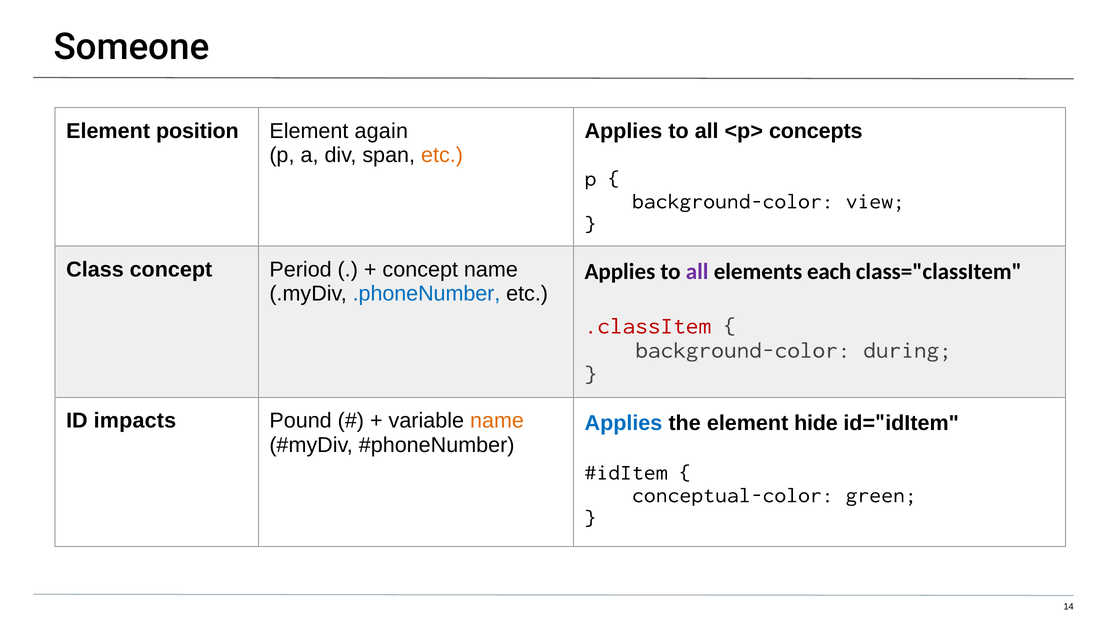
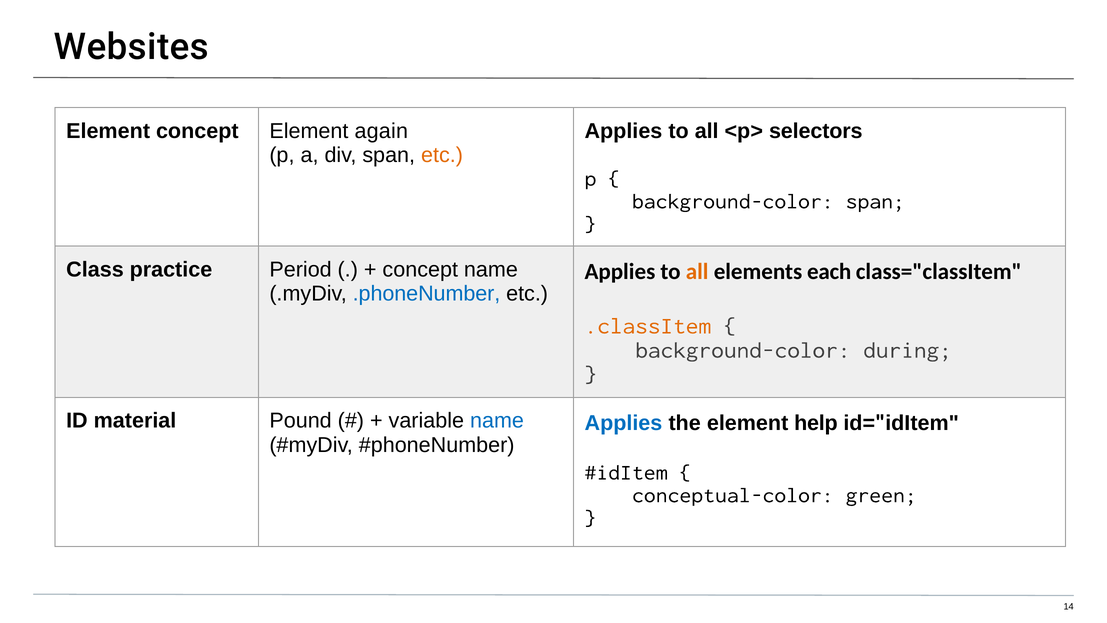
Someone: Someone -> Websites
Element position: position -> concept
concepts: concepts -> selectors
background-color view: view -> span
Class concept: concept -> practice
all at (697, 271) colour: purple -> orange
.classItem colour: red -> orange
impacts: impacts -> material
name at (497, 421) colour: orange -> blue
hide: hide -> help
